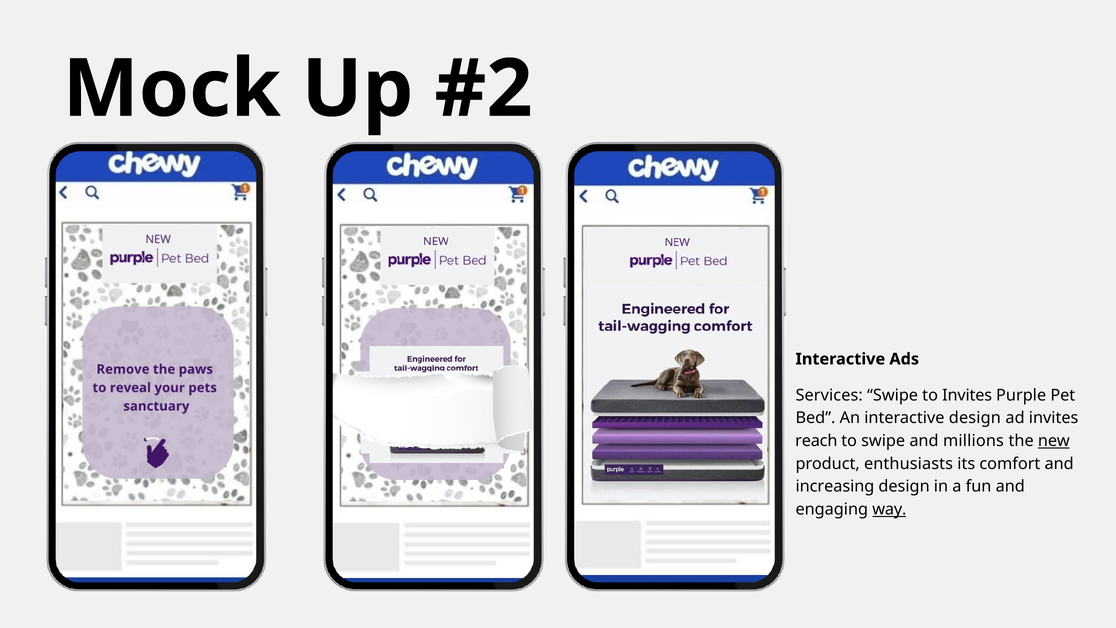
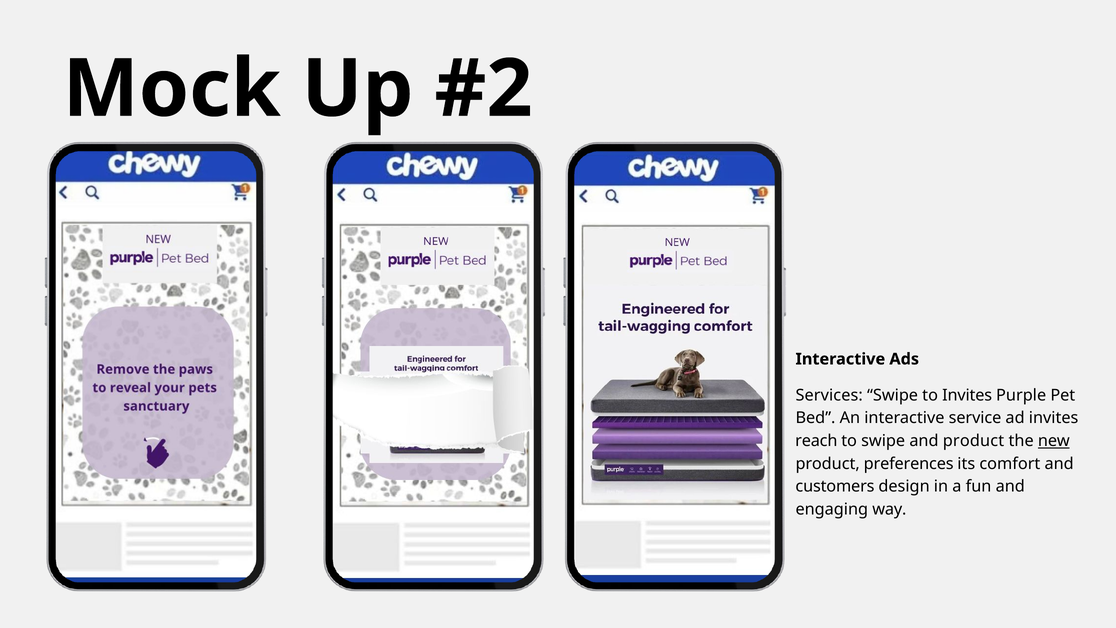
interactive design: design -> service
and millions: millions -> product
enthusiasts: enthusiasts -> preferences
increasing: increasing -> customers
way underline: present -> none
